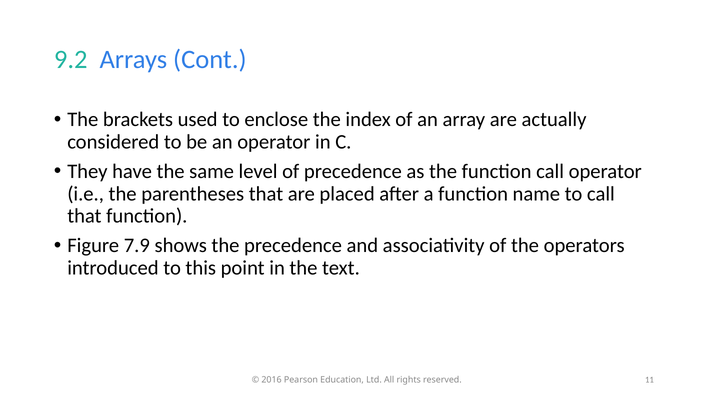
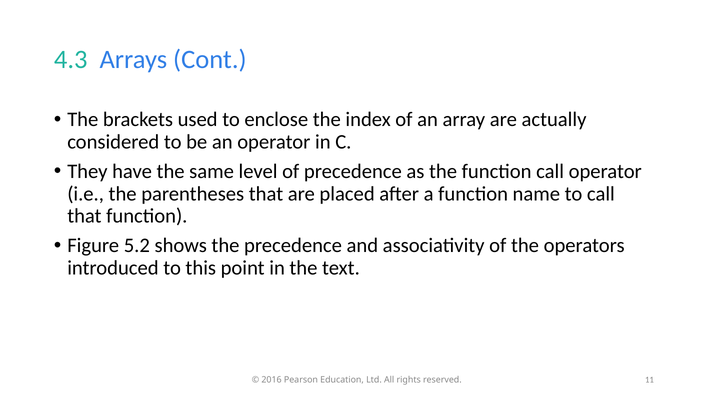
9.2: 9.2 -> 4.3
7.9: 7.9 -> 5.2
